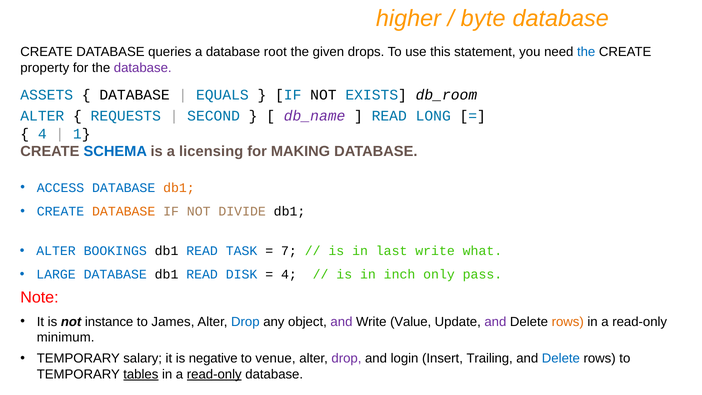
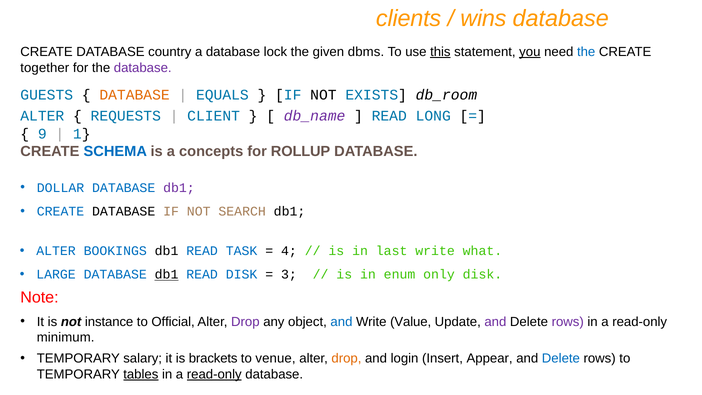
higher: higher -> clients
byte: byte -> wins
queries: queries -> country
root: root -> lock
drops: drops -> dbms
this underline: none -> present
you underline: none -> present
property: property -> together
ASSETS: ASSETS -> GUESTS
DATABASE at (135, 95) colour: black -> orange
SECOND: SECOND -> CLIENT
4 at (42, 134): 4 -> 9
licensing: licensing -> concepts
MAKING: MAKING -> ROLLUP
ACCESS: ACCESS -> DOLLAR
db1 at (179, 188) colour: orange -> purple
DATABASE at (124, 211) colour: orange -> black
DIVIDE: DIVIDE -> SEARCH
7: 7 -> 4
db1 at (167, 275) underline: none -> present
4 at (289, 275): 4 -> 3
inch: inch -> enum
only pass: pass -> disk
James: James -> Official
Drop at (245, 322) colour: blue -> purple
and at (341, 322) colour: purple -> blue
rows at (568, 322) colour: orange -> purple
negative: negative -> brackets
drop at (346, 359) colour: purple -> orange
Trailing: Trailing -> Appear
